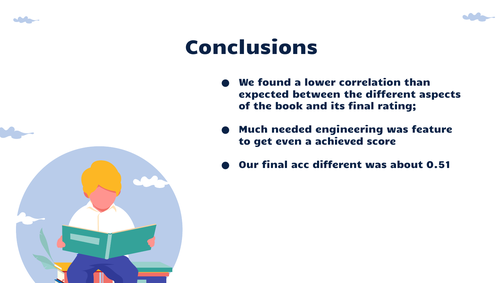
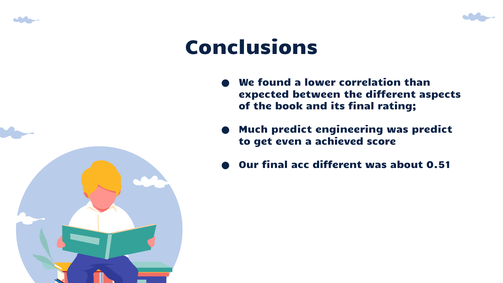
Much needed: needed -> predict
was feature: feature -> predict
